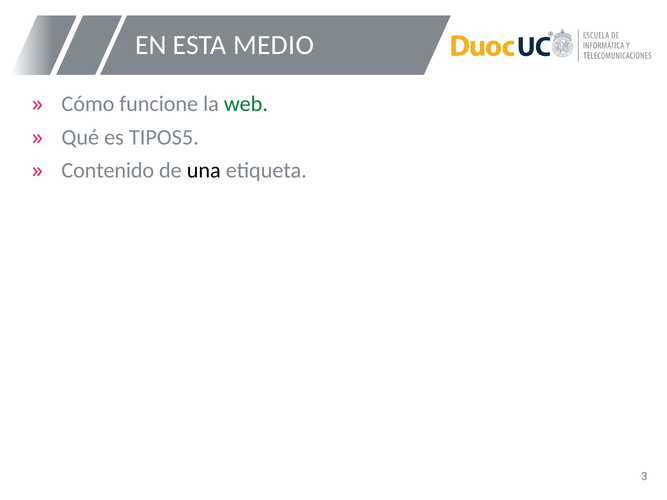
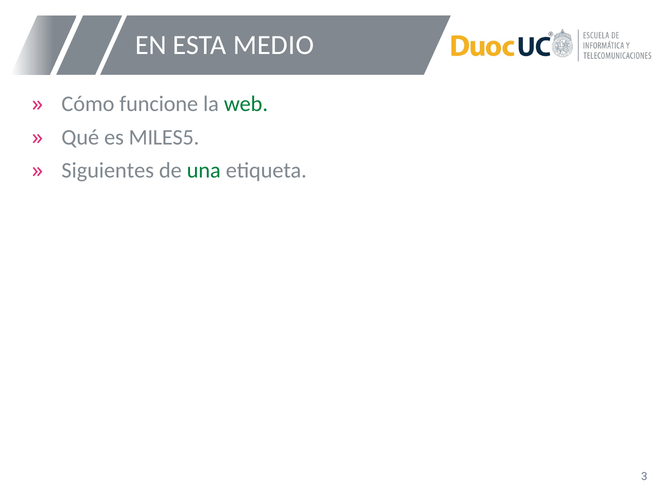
TIPOS5: TIPOS5 -> MILES5
Contenido: Contenido -> Siguientes
una colour: black -> green
